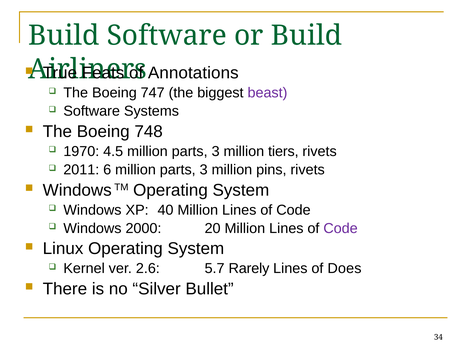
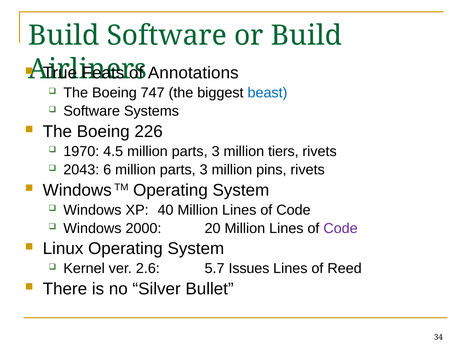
beast colour: purple -> blue
748: 748 -> 226
2011: 2011 -> 2043
Rarely: Rarely -> Issues
Does: Does -> Reed
